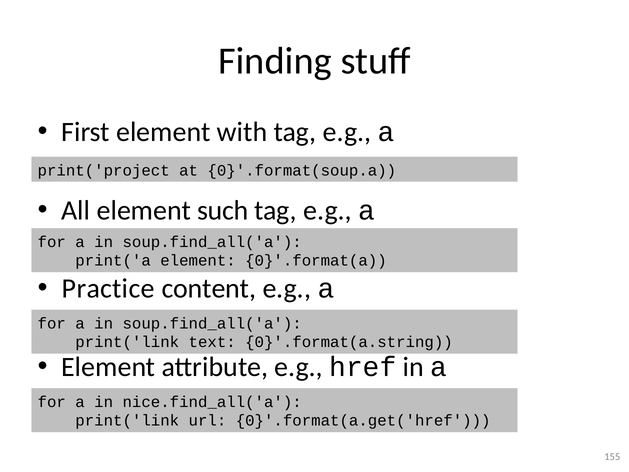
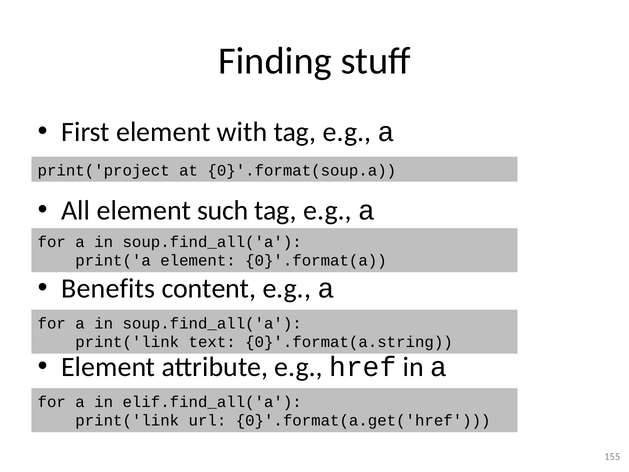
Practice: Practice -> Benefits
nice.find_all('a: nice.find_all('a -> elif.find_all('a
